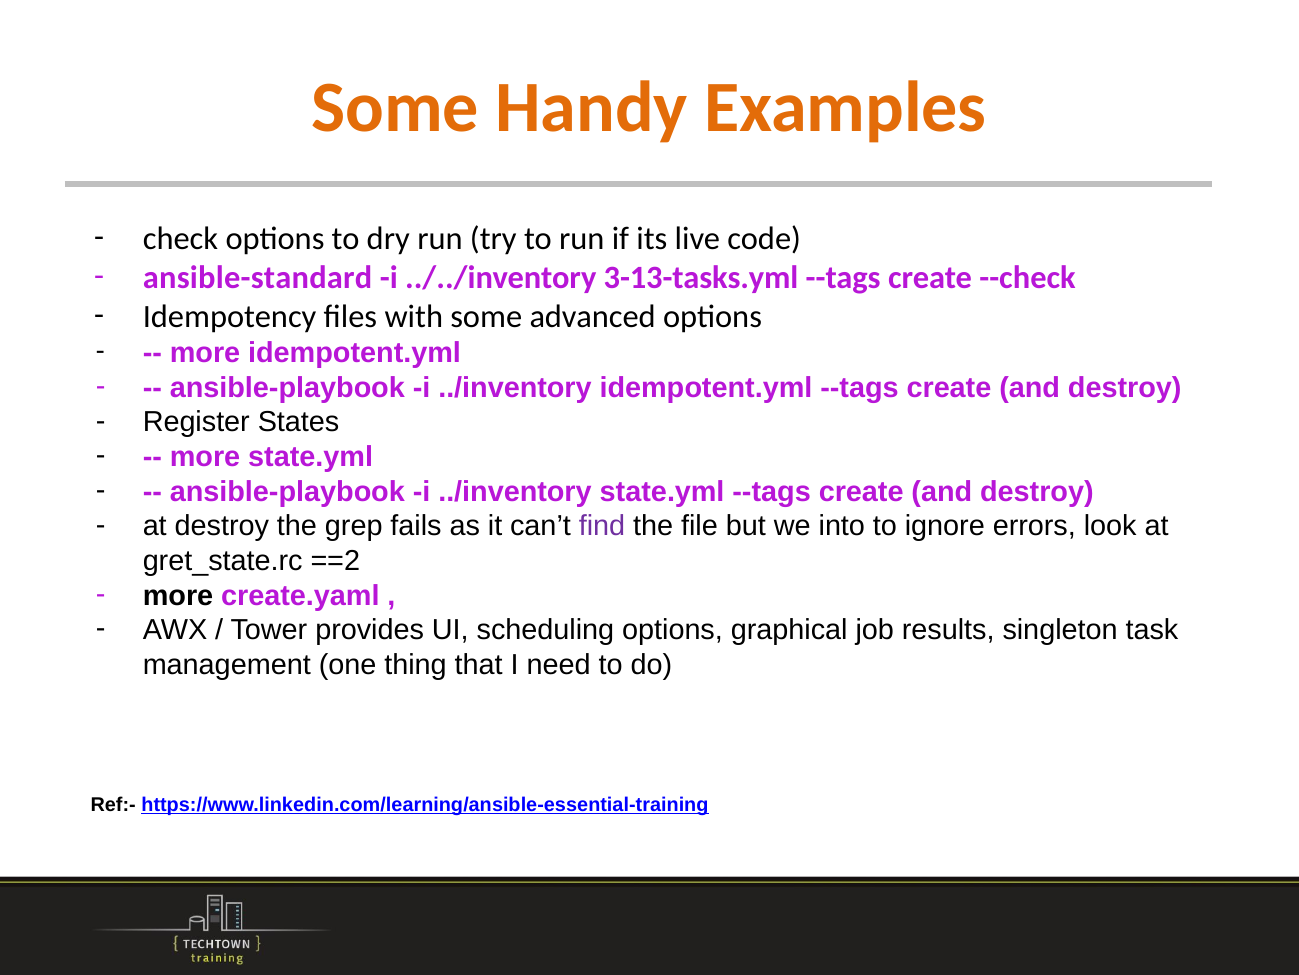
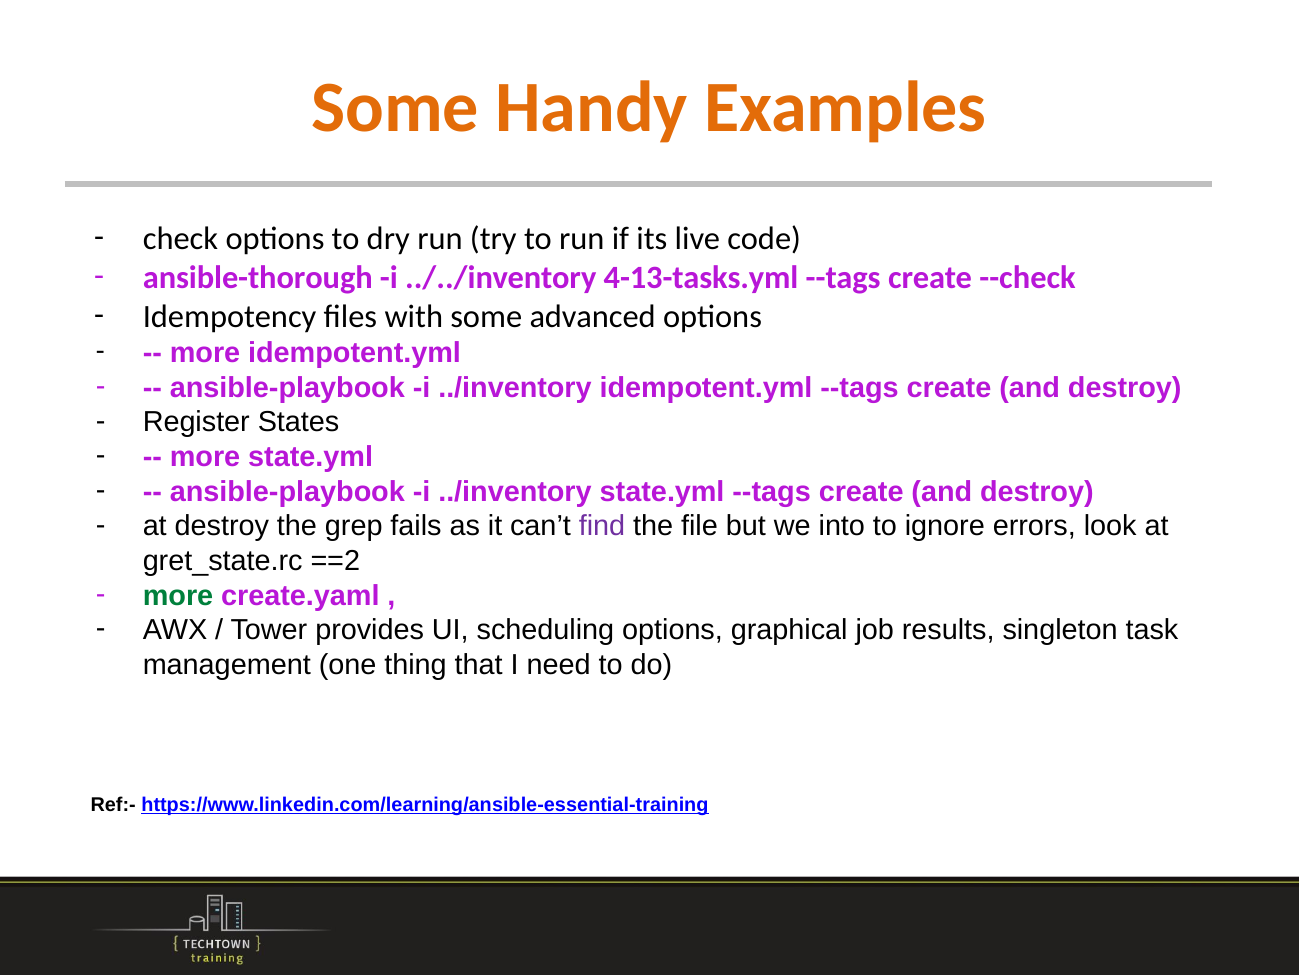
ansible-standard: ansible-standard -> ansible-thorough
3-13-tasks.yml: 3-13-tasks.yml -> 4-13-tasks.yml
more at (178, 595) colour: black -> green
